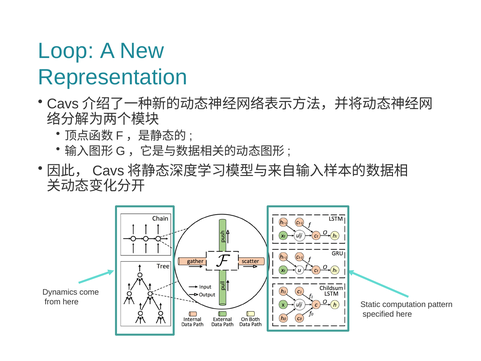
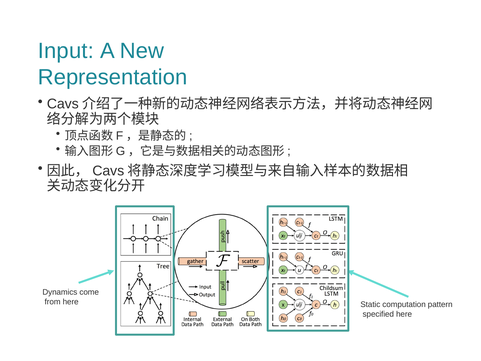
Loop: Loop -> Input
